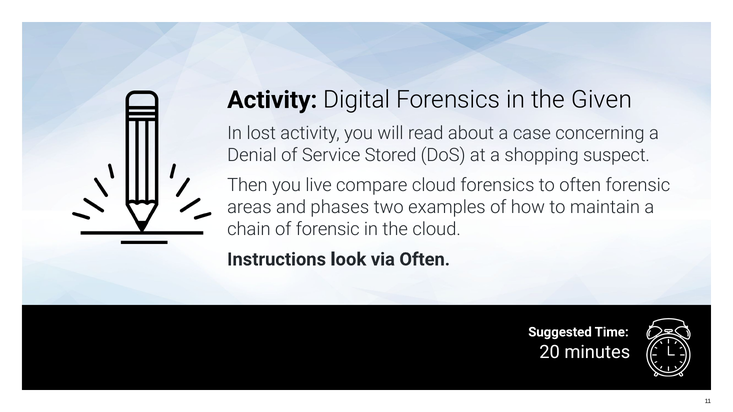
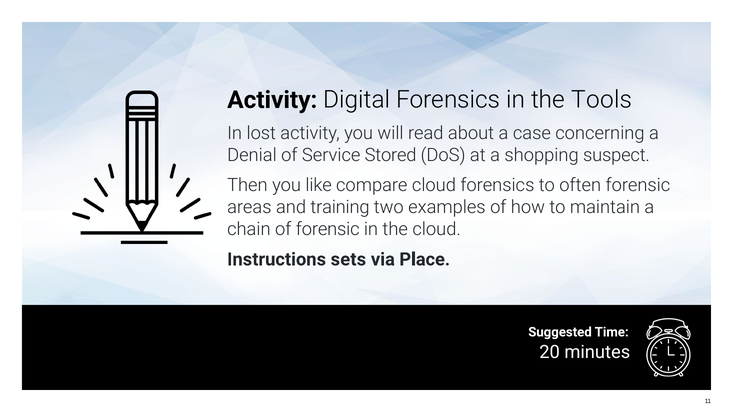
Given: Given -> Tools
live: live -> like
phases: phases -> training
look: look -> sets
via Often: Often -> Place
